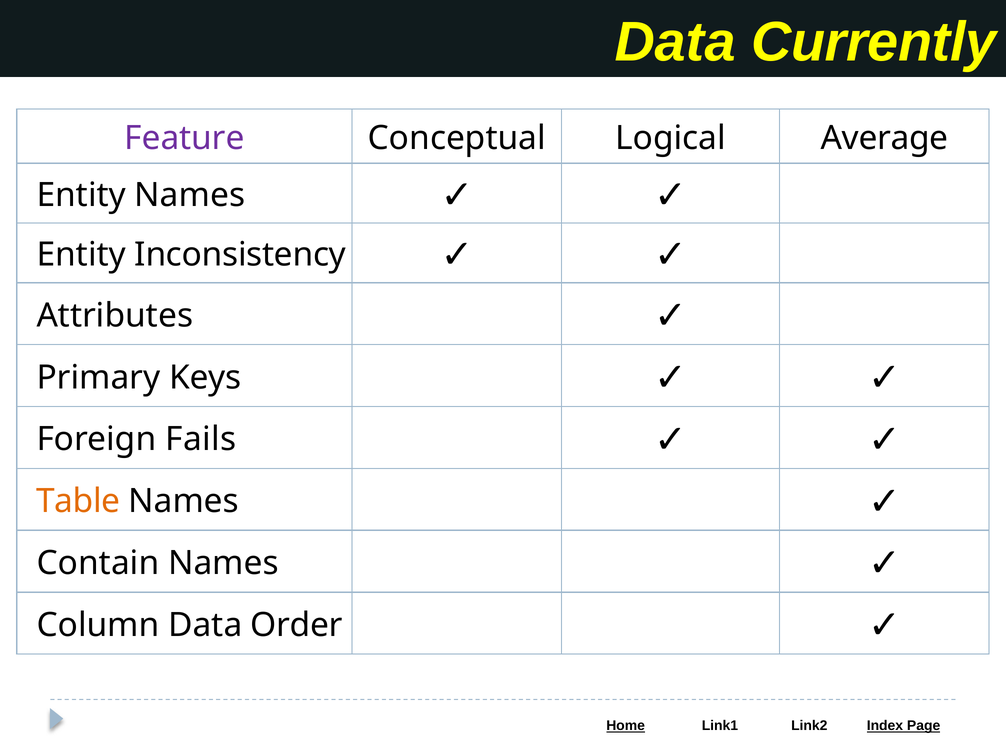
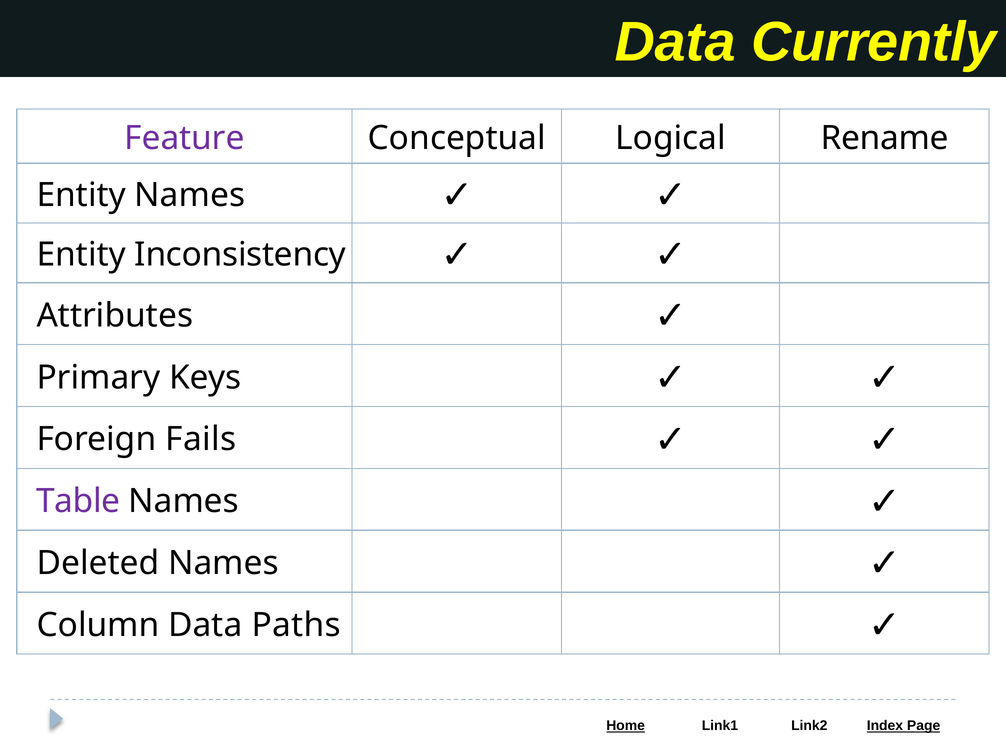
Average: Average -> Rename
Table colour: orange -> purple
Contain: Contain -> Deleted
Order: Order -> Paths
